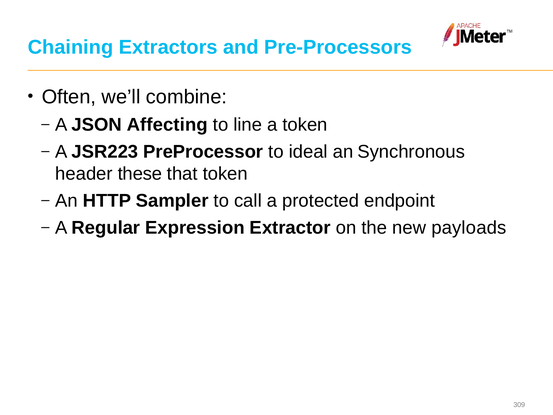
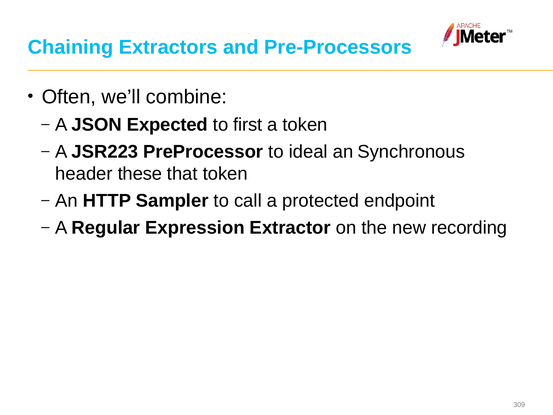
Affecting: Affecting -> Expected
line: line -> first
payloads: payloads -> recording
